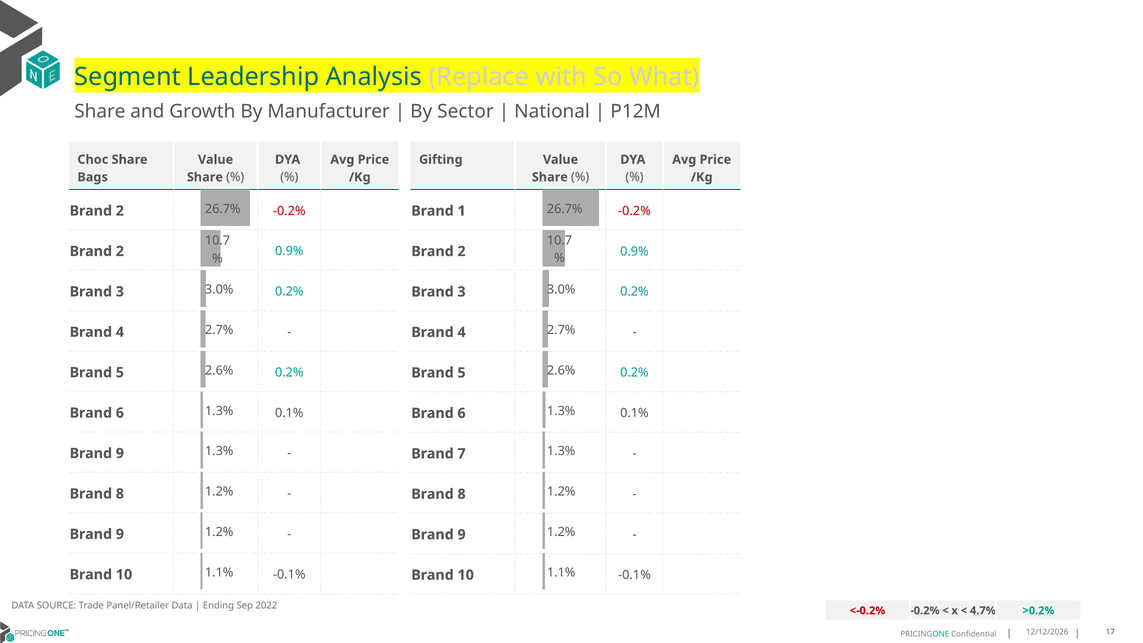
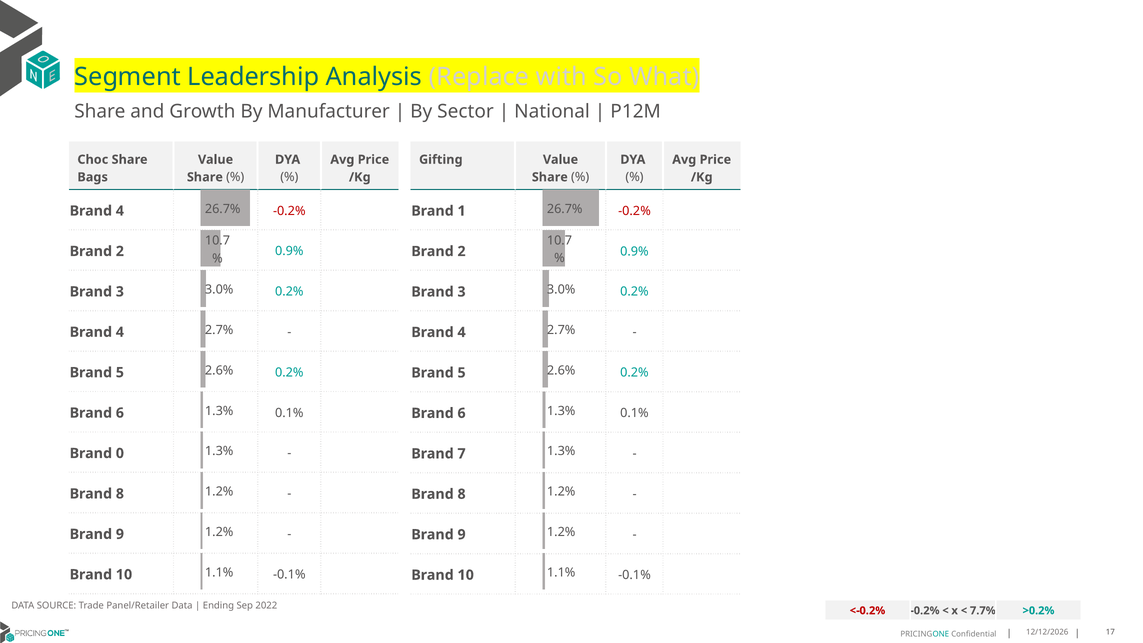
2 at (120, 211): 2 -> 4
9 at (120, 453): 9 -> 0
4.7%: 4.7% -> 7.7%
